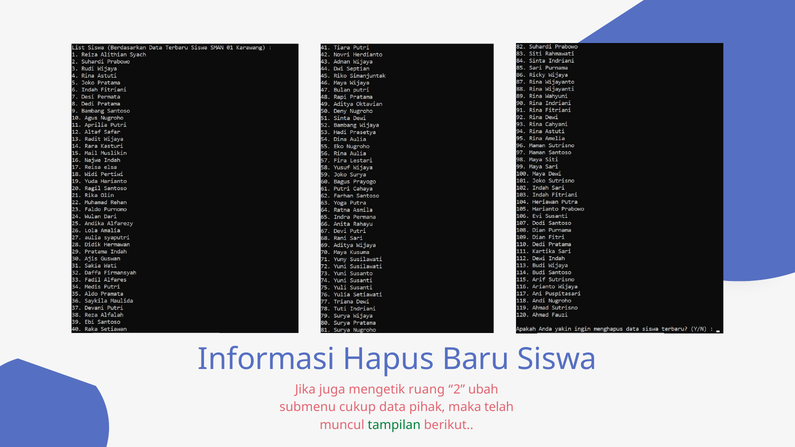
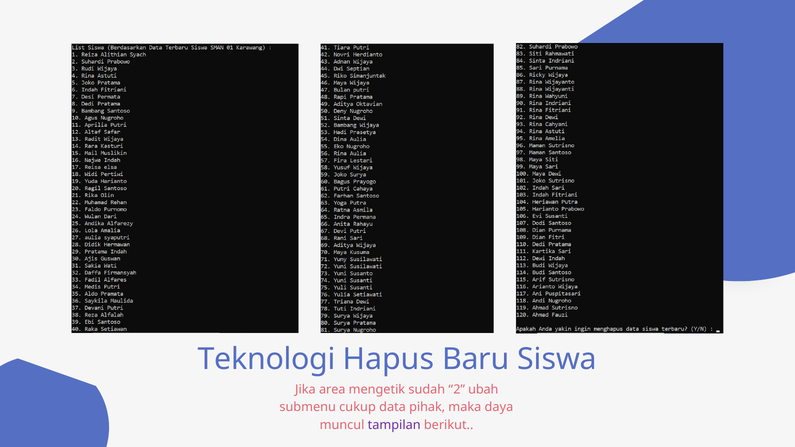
Informasi: Informasi -> Teknologi
juga: juga -> area
ruang: ruang -> sudah
telah: telah -> daya
tampilan colour: green -> purple
